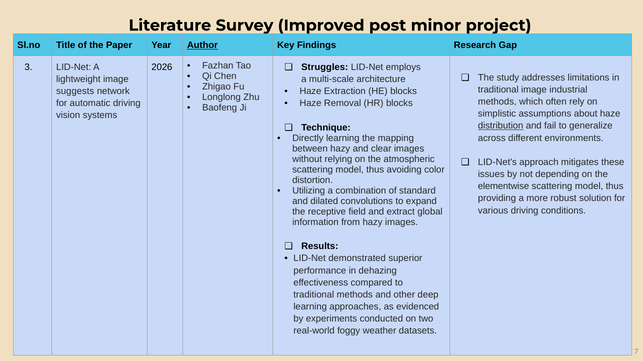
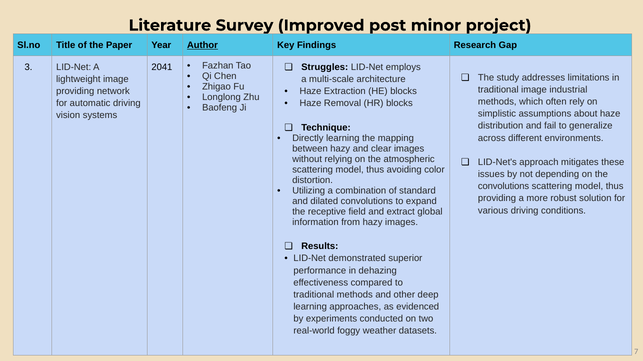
2026: 2026 -> 2041
suggests at (75, 91): suggests -> providing
distribution underline: present -> none
elementwise at (504, 187): elementwise -> convolutions
